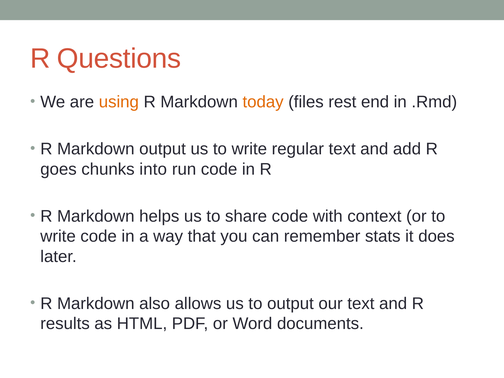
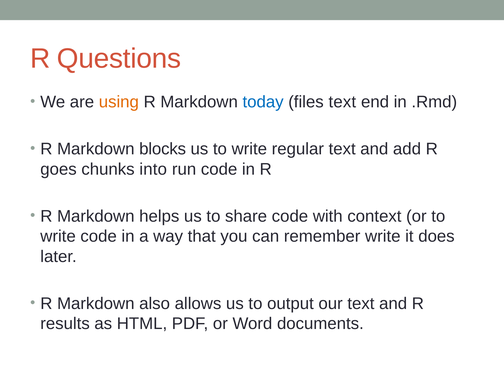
today colour: orange -> blue
files rest: rest -> text
Markdown output: output -> blocks
remember stats: stats -> write
